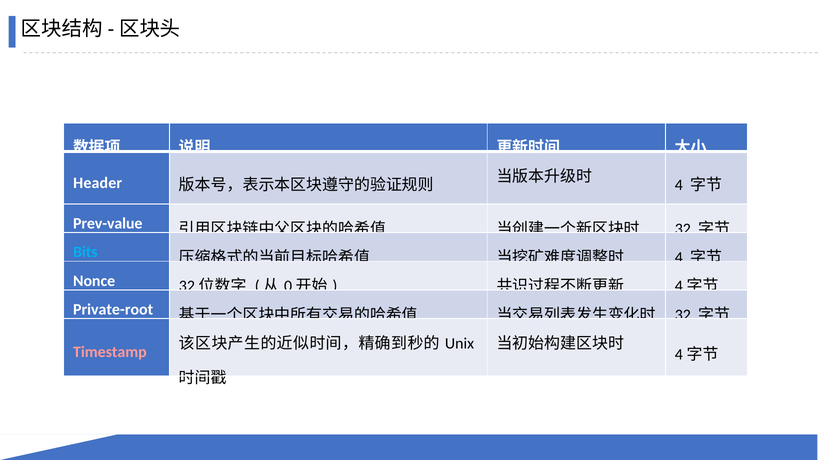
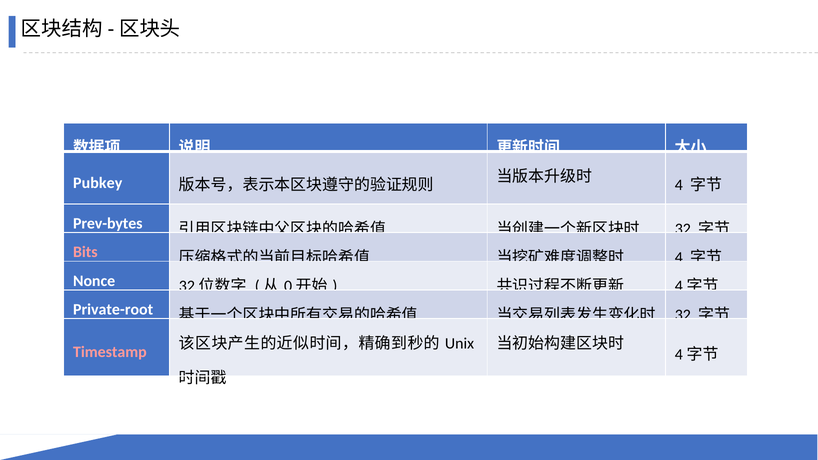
Header: Header -> Pubkey
Prev-value: Prev-value -> Prev-bytes
Bits colour: light blue -> pink
